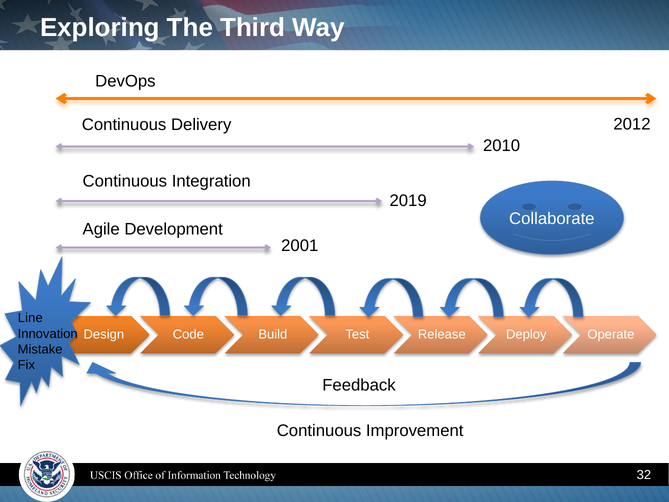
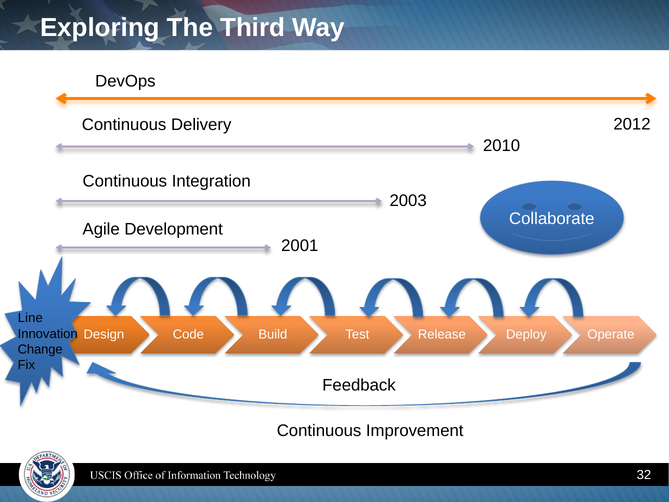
2019: 2019 -> 2003
Mistake: Mistake -> Change
